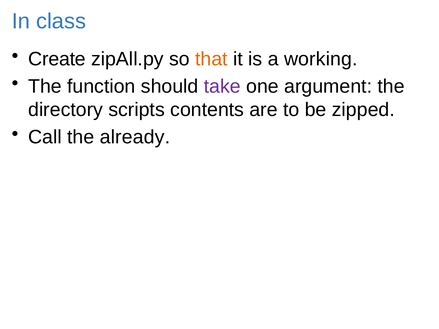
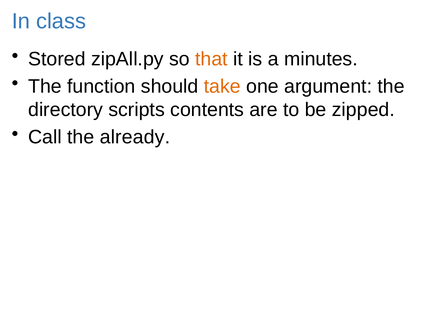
Create: Create -> Stored
working: working -> minutes
take colour: purple -> orange
